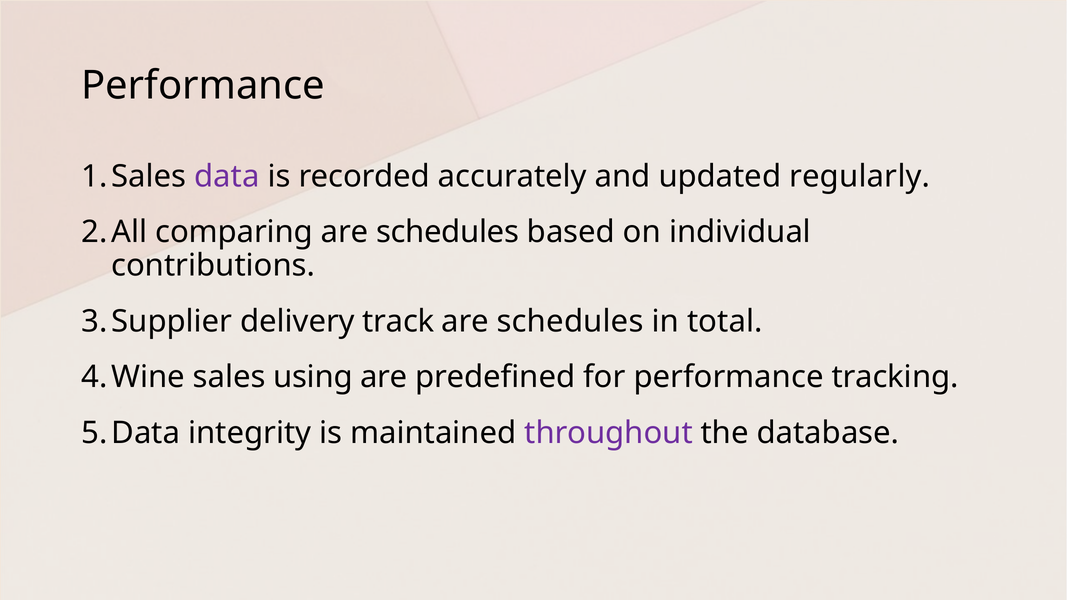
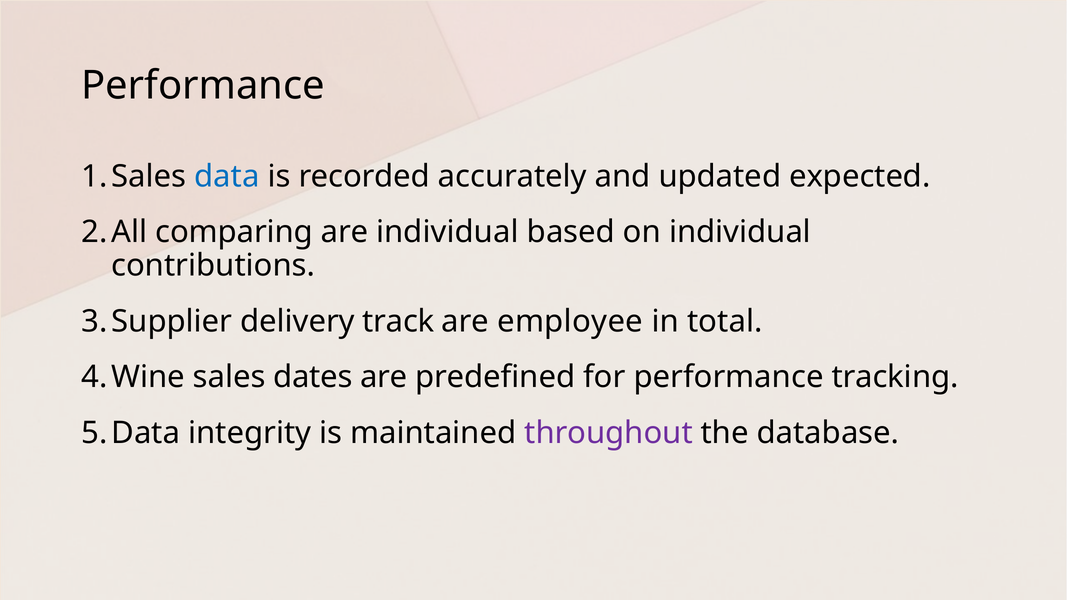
data colour: purple -> blue
regularly: regularly -> expected
schedules at (448, 232): schedules -> individual
schedules at (570, 321): schedules -> employee
using: using -> dates
